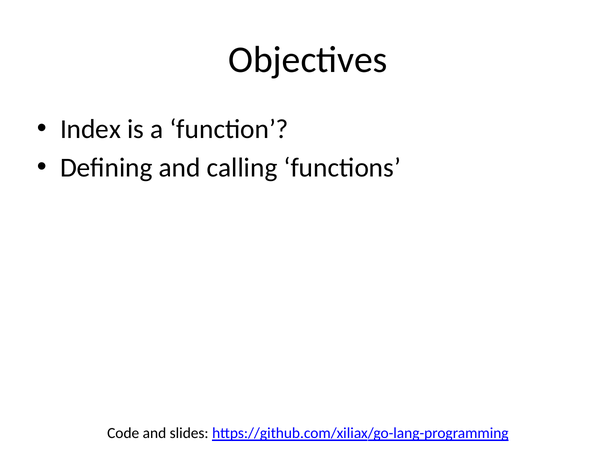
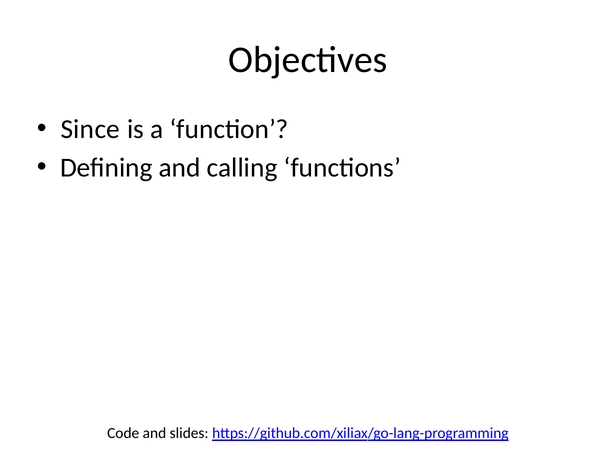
Index: Index -> Since
